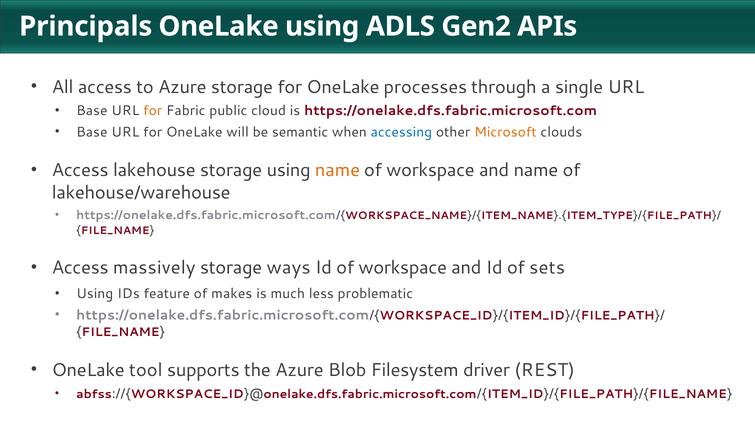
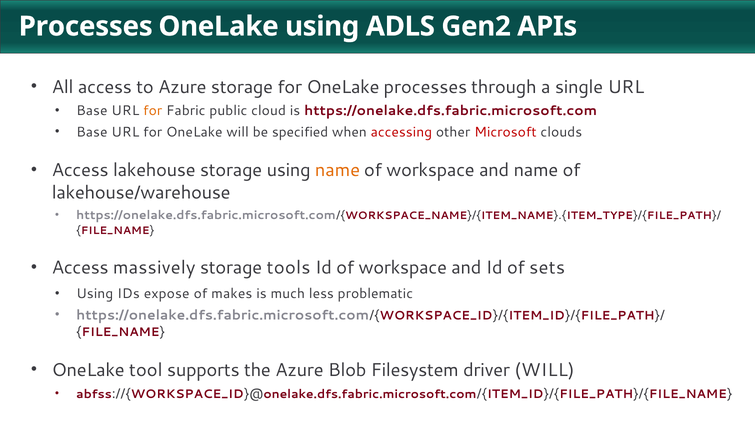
Principals at (86, 26): Principals -> Processes
semantic: semantic -> specified
accessing colour: blue -> red
Microsoft colour: orange -> red
ways: ways -> tools
feature: feature -> expose
driver REST: REST -> WILL
